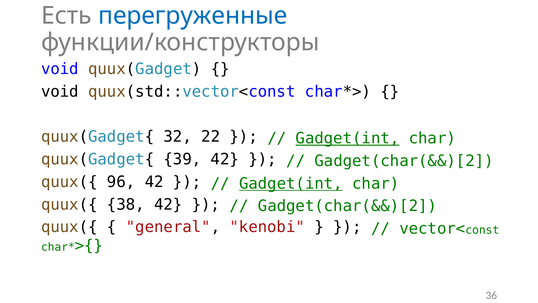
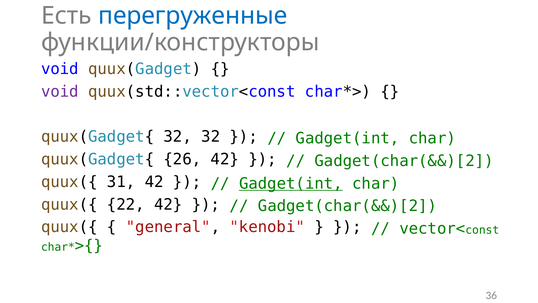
void at (60, 91) colour: black -> purple
32 22: 22 -> 32
Gadget(int at (347, 138) underline: present -> none
39: 39 -> 26
96: 96 -> 31
38: 38 -> 22
